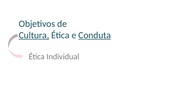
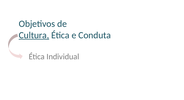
Conduta underline: present -> none
